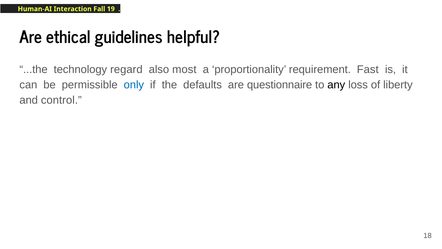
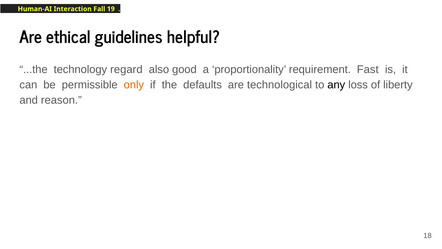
most: most -> good
only colour: blue -> orange
questionnaire: questionnaire -> technological
control: control -> reason
